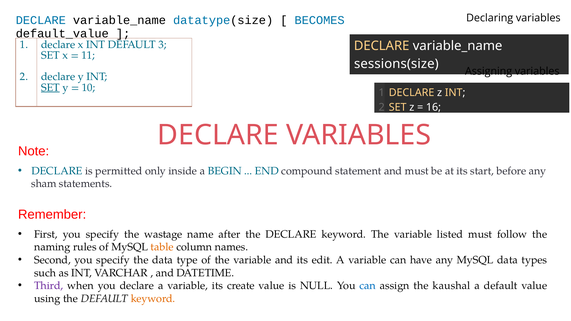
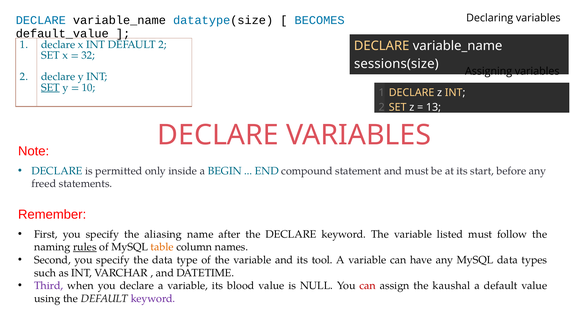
DEFAULT 3: 3 -> 2
11: 11 -> 32
16: 16 -> 13
sham: sham -> freed
wastage: wastage -> aliasing
rules underline: none -> present
edit: edit -> tool
create: create -> blood
can at (368, 286) colour: blue -> red
keyword at (153, 299) colour: orange -> purple
